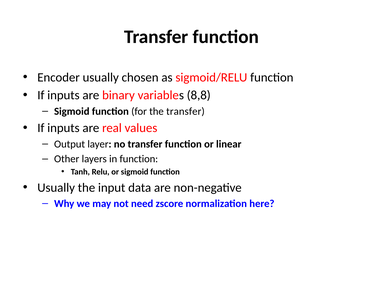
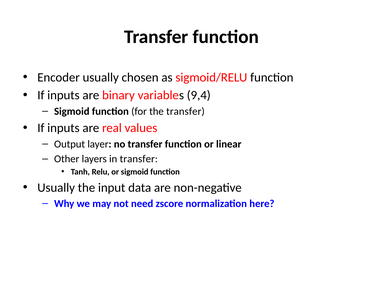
8,8: 8,8 -> 9,4
in function: function -> transfer
